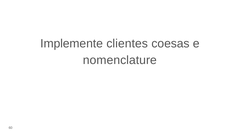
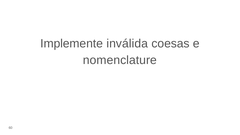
clientes: clientes -> inválida
